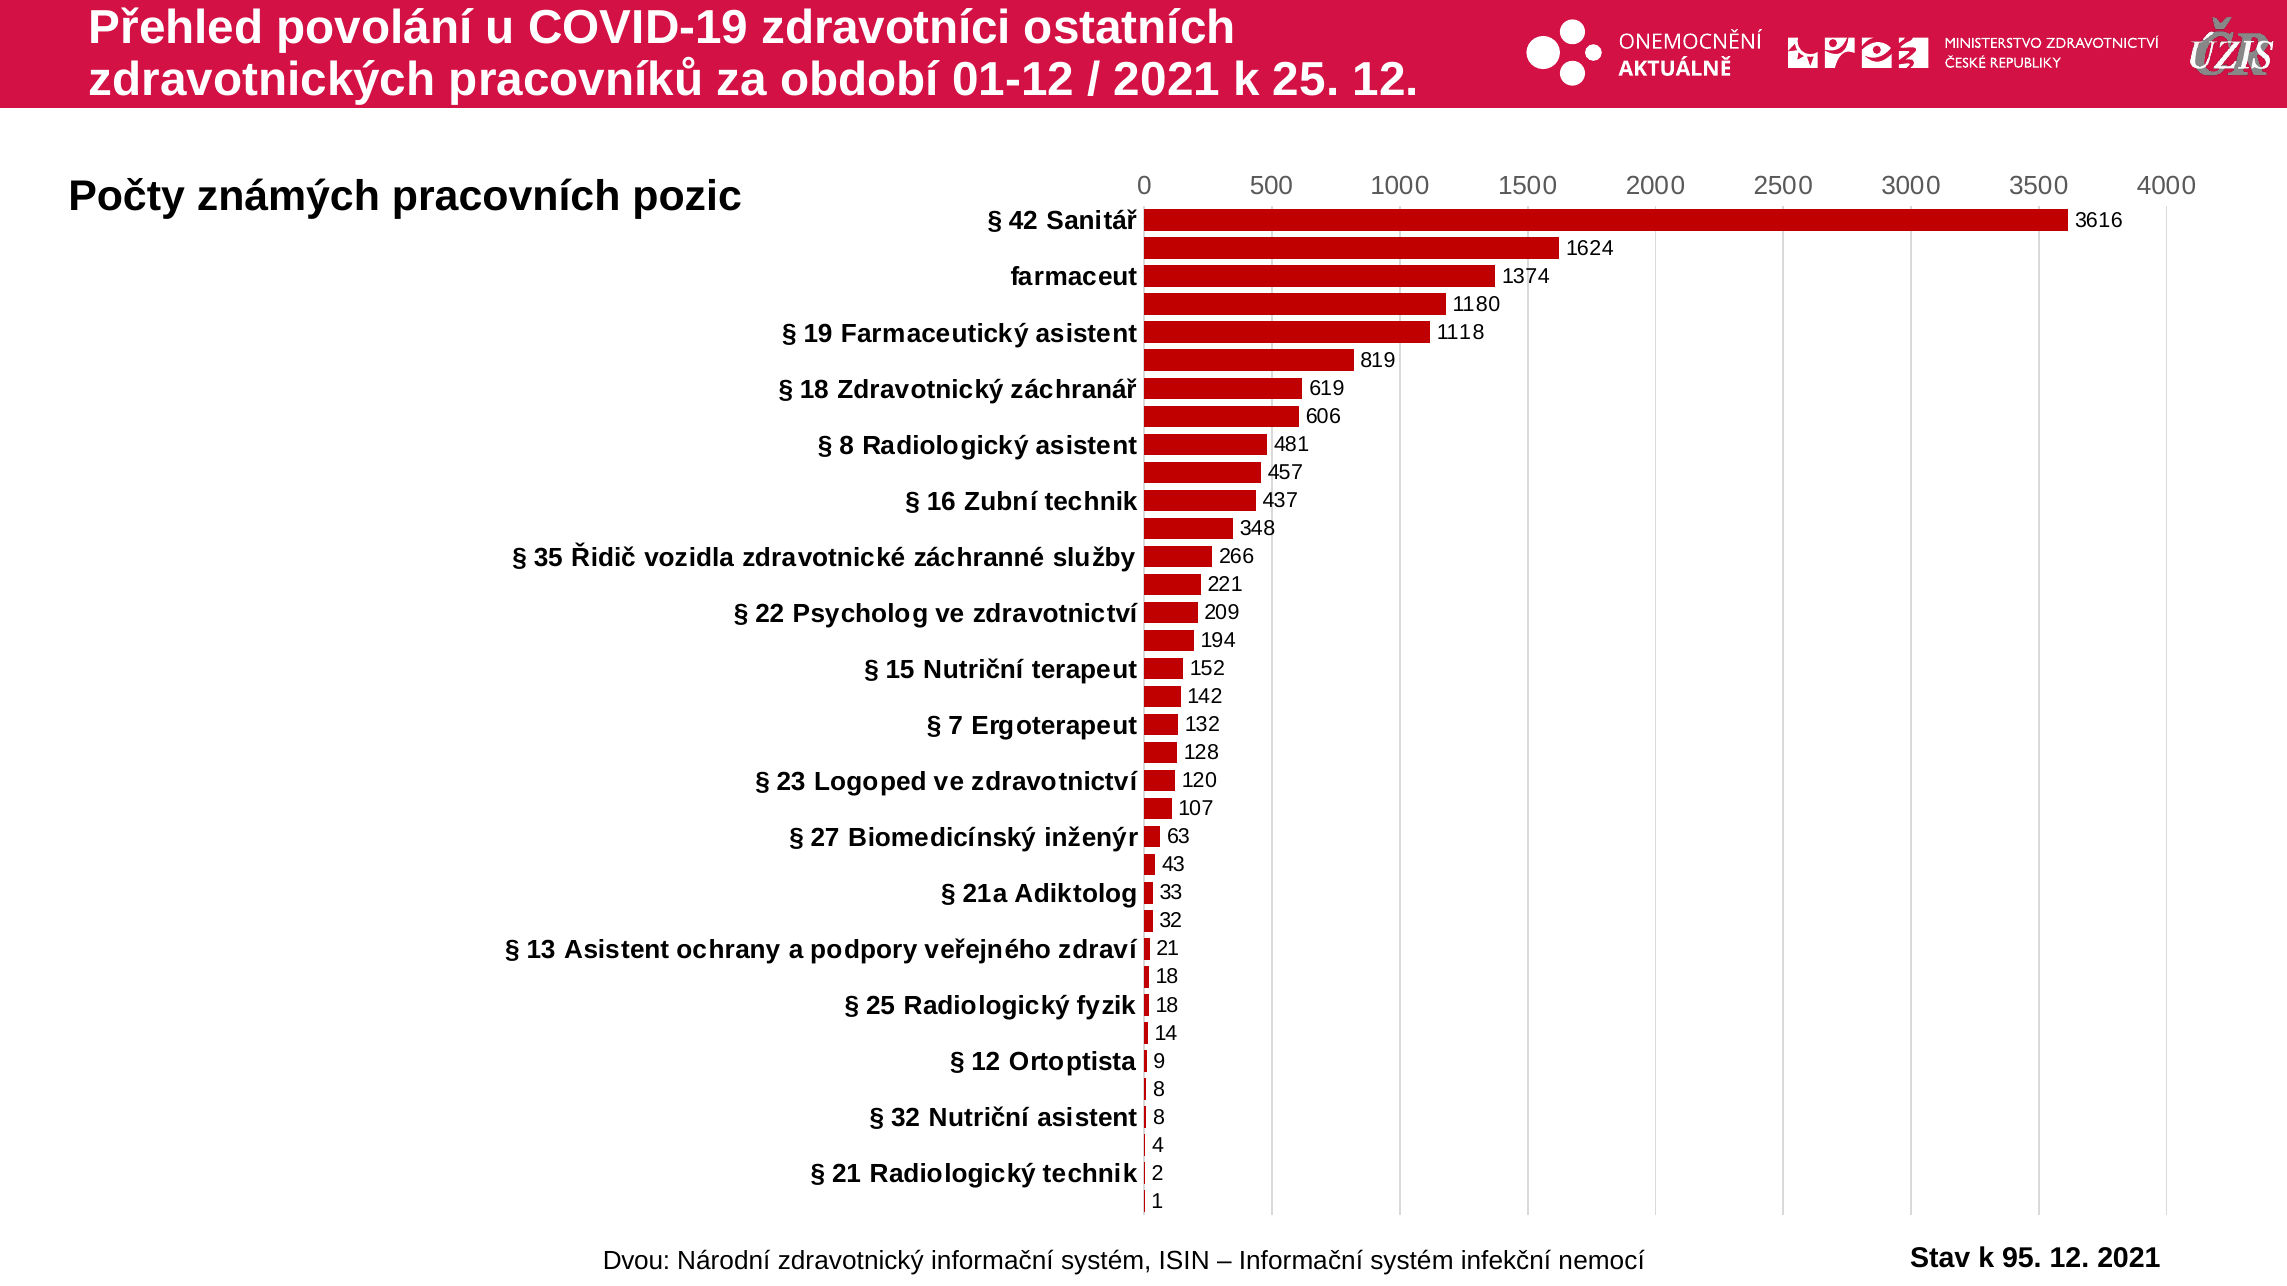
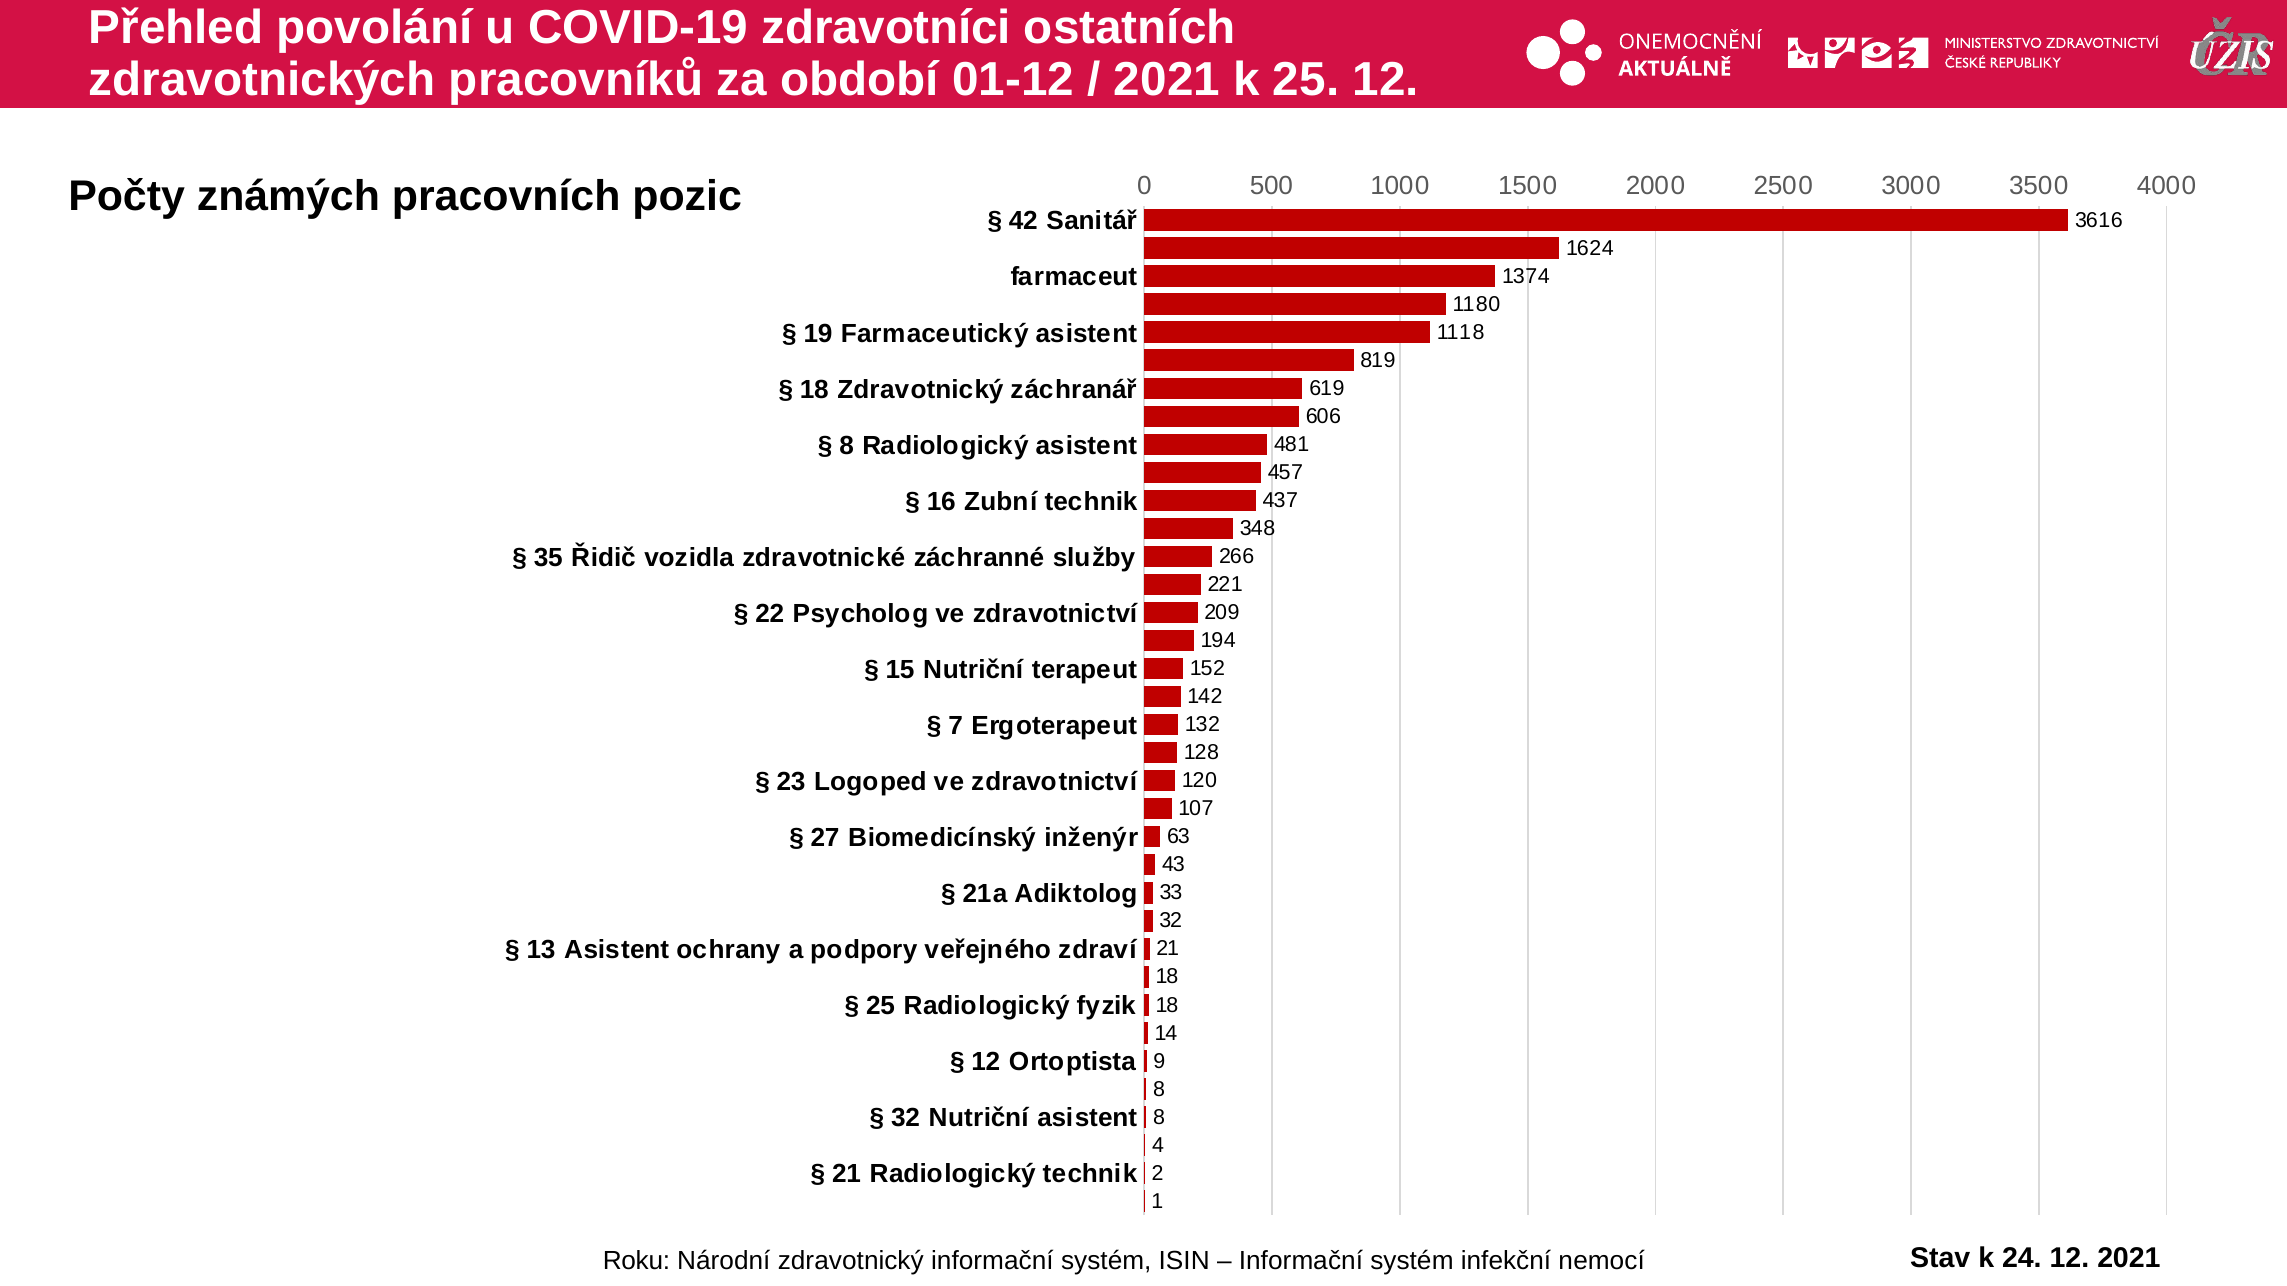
95: 95 -> 24
Dvou: Dvou -> Roku
